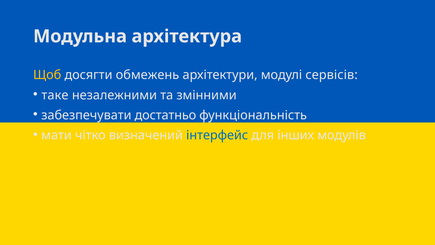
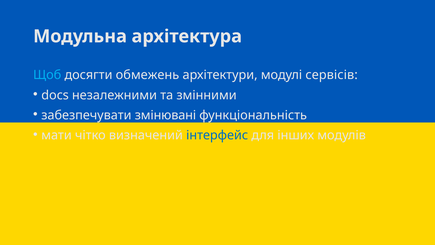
Щоб colour: yellow -> light blue
таке: таке -> docs
достатньо: достатньо -> змінювані
